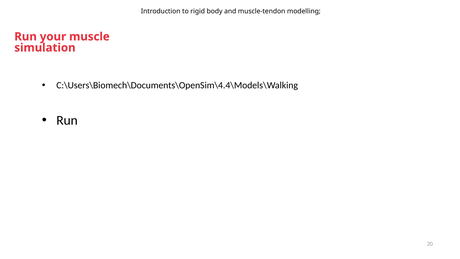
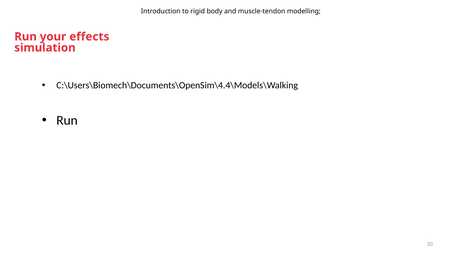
muscle: muscle -> effects
